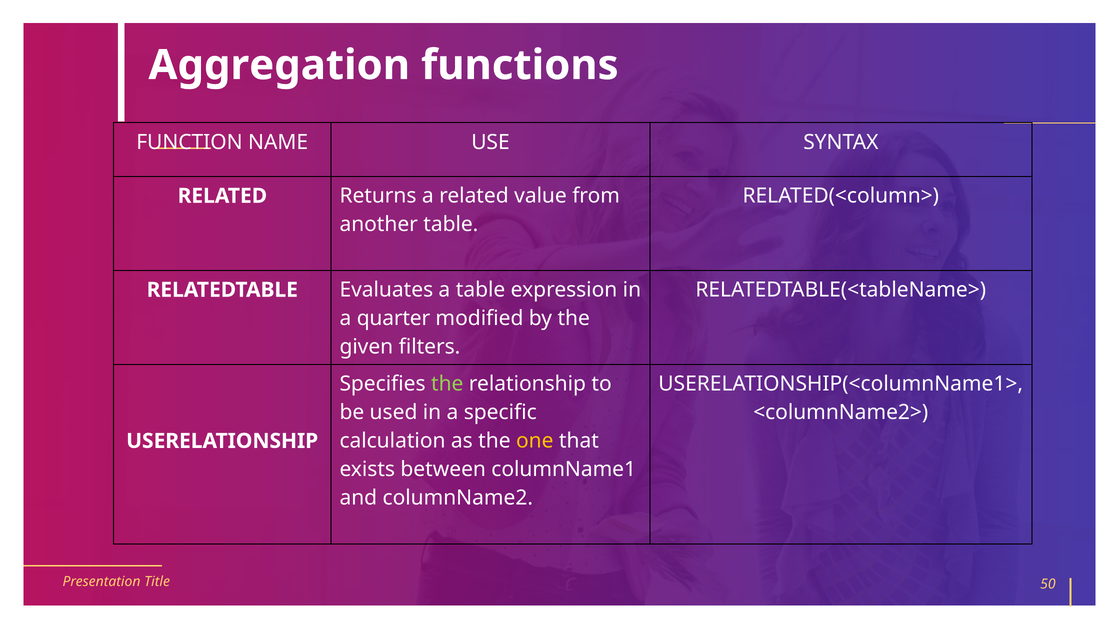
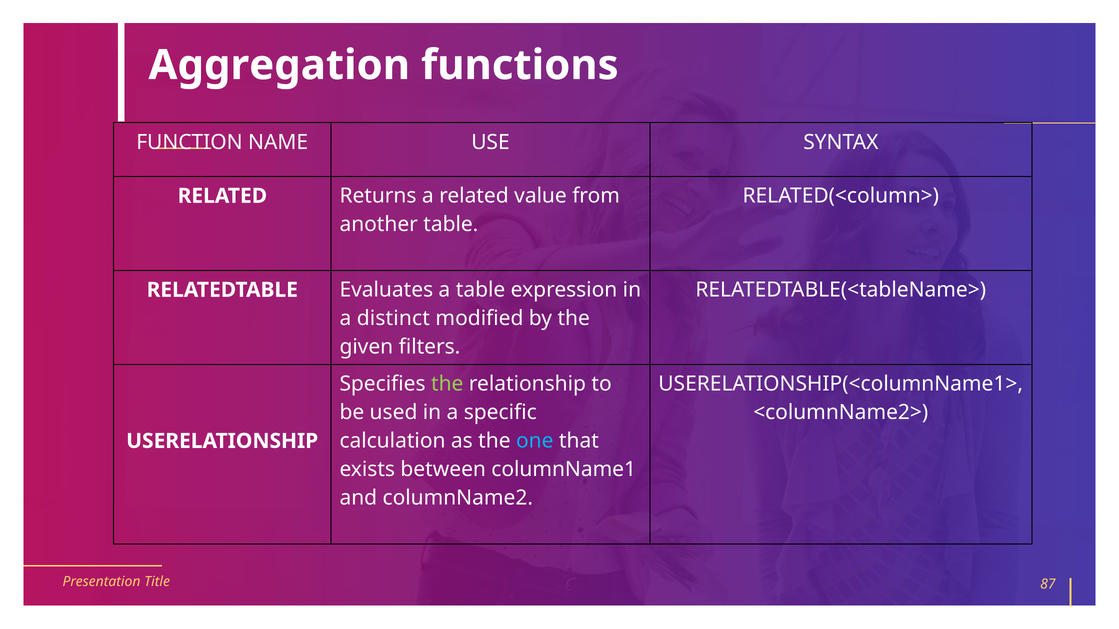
quarter: quarter -> distinct
one colour: yellow -> light blue
50: 50 -> 87
